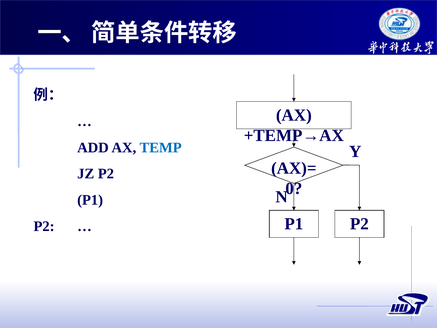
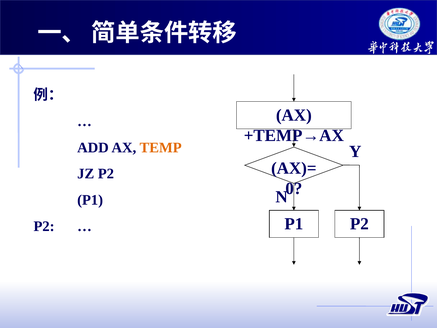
TEMP colour: blue -> orange
